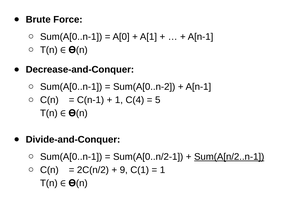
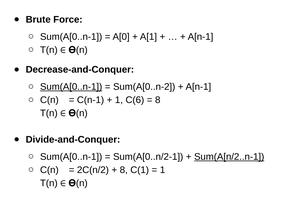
Sum(A[0..n-1 at (71, 87) underline: none -> present
C(4: C(4 -> C(6
5 at (158, 100): 5 -> 8
9 at (124, 170): 9 -> 8
